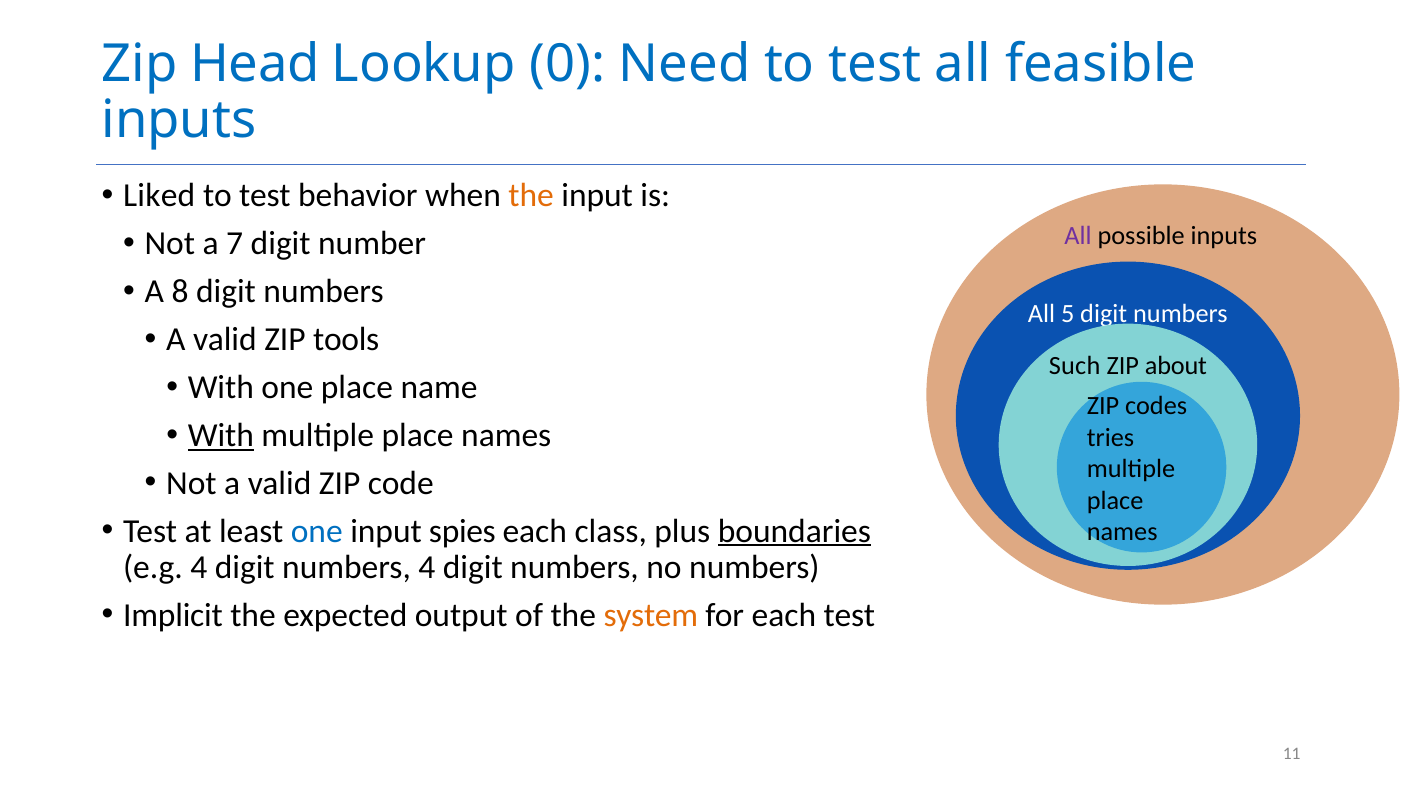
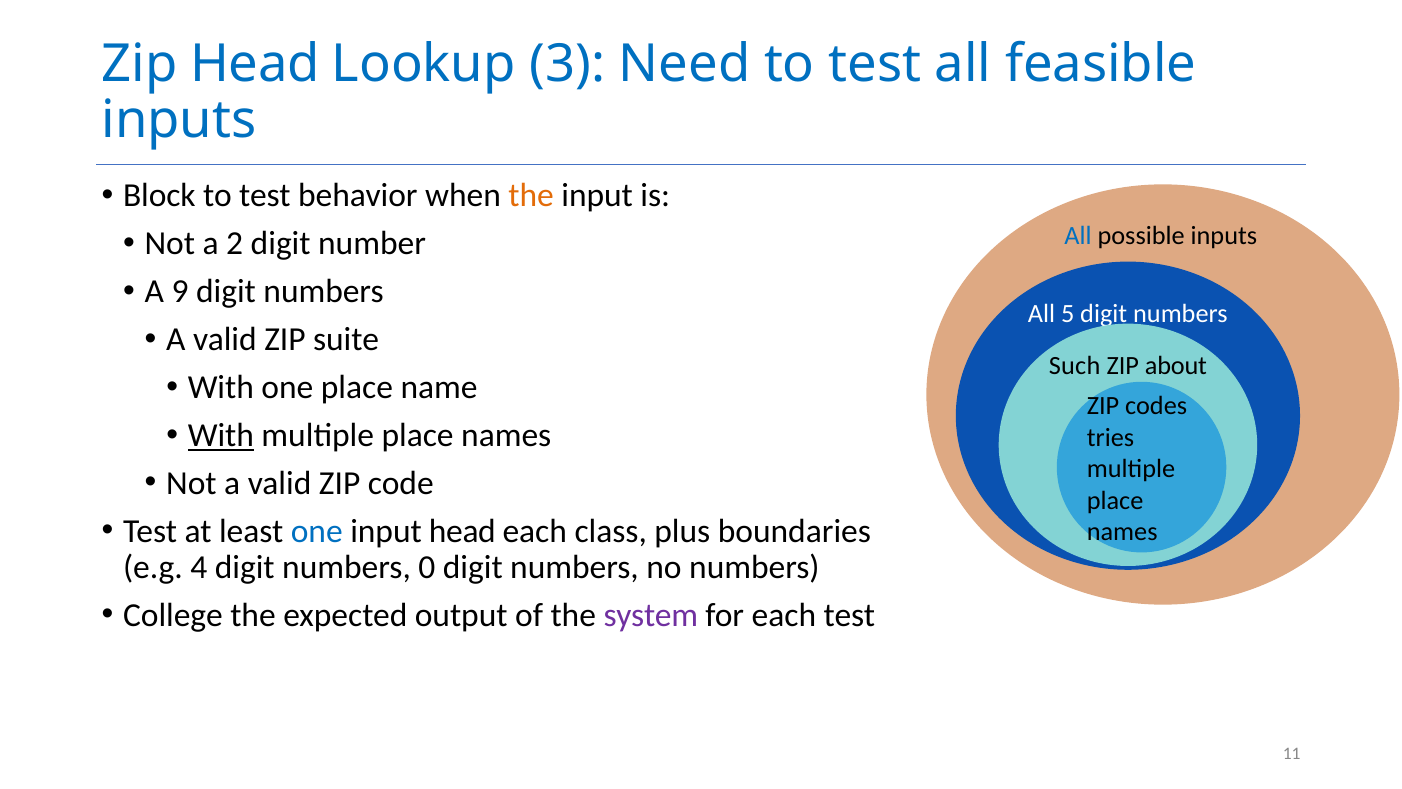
0: 0 -> 3
Liked: Liked -> Block
All at (1078, 236) colour: purple -> blue
7: 7 -> 2
8: 8 -> 9
tools: tools -> suite
input spies: spies -> head
boundaries underline: present -> none
numbers 4: 4 -> 0
Implicit: Implicit -> College
system colour: orange -> purple
